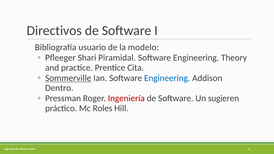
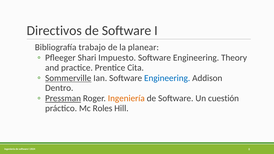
usuario: usuario -> trabajo
modelo: modelo -> planear
Piramidal: Piramidal -> Impuesto
Pressman underline: none -> present
Ingeniería at (126, 98) colour: red -> orange
sugieren: sugieren -> cuestión
